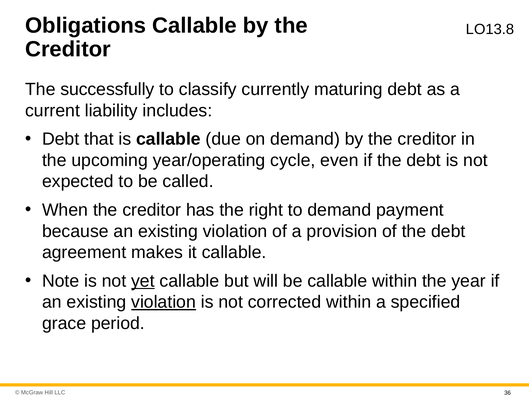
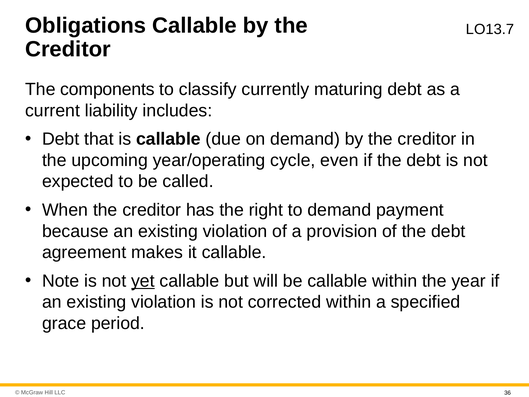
O13.8: O13.8 -> O13.7
successfully: successfully -> components
violation at (164, 302) underline: present -> none
